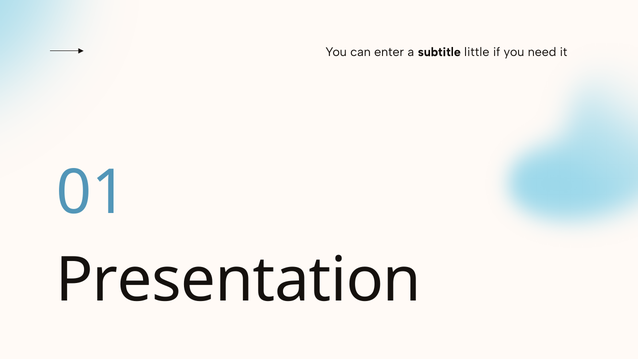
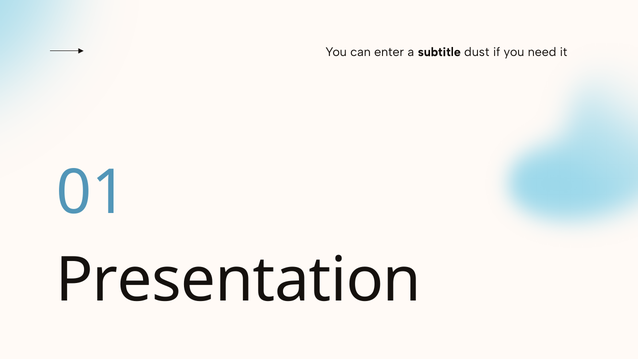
little: little -> dust
